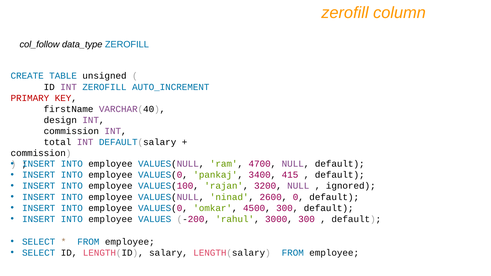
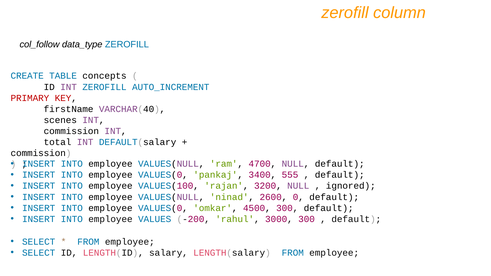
unsigned: unsigned -> concepts
design: design -> scenes
415: 415 -> 555
